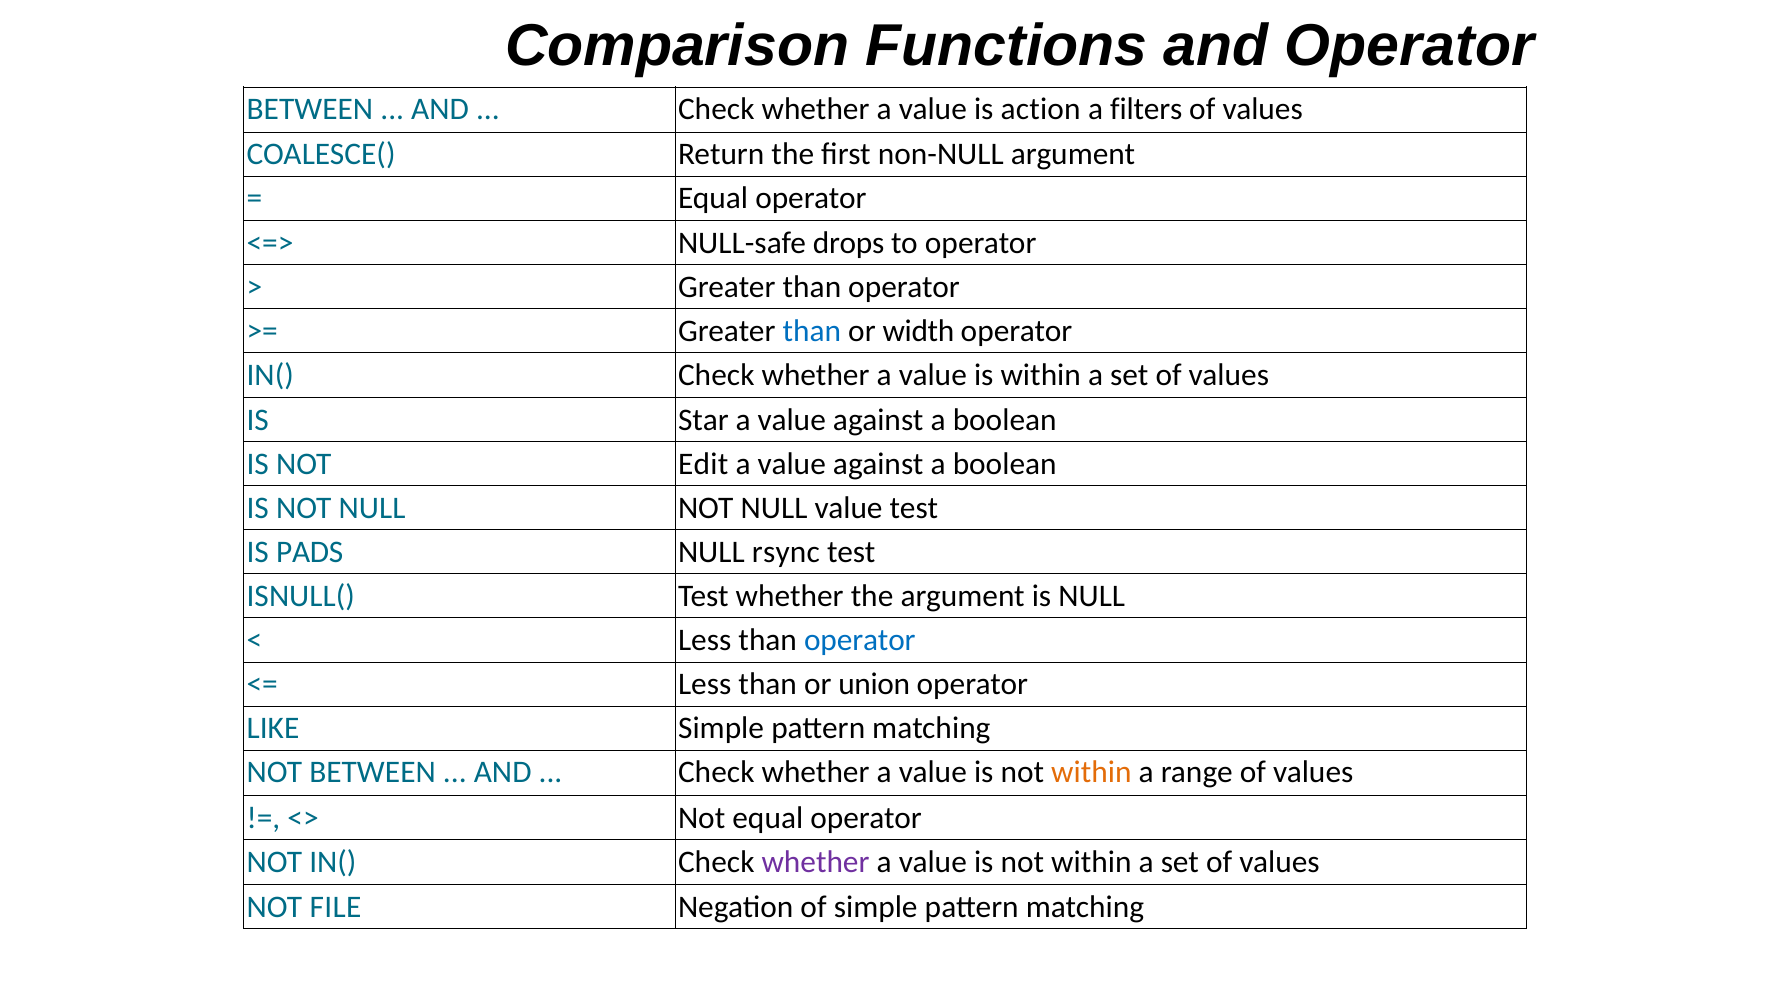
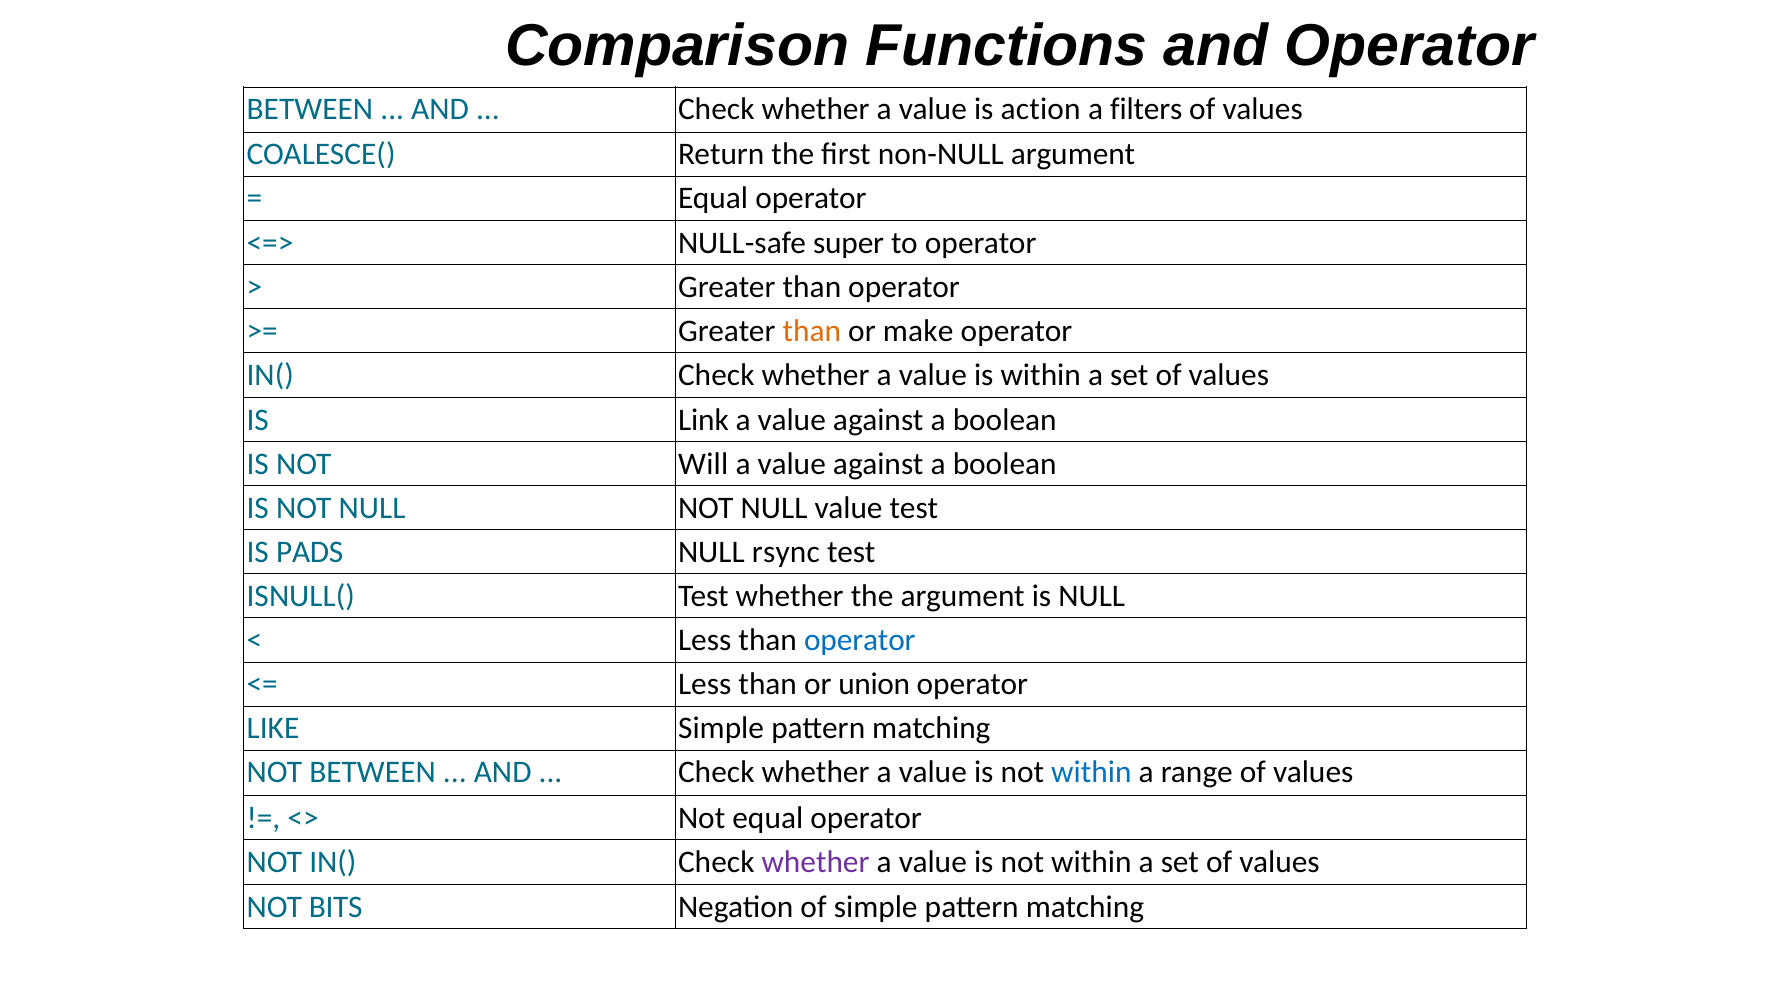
drops: drops -> super
than at (812, 331) colour: blue -> orange
width: width -> make
Star: Star -> Link
Edit: Edit -> Will
within at (1091, 772) colour: orange -> blue
FILE: FILE -> BITS
